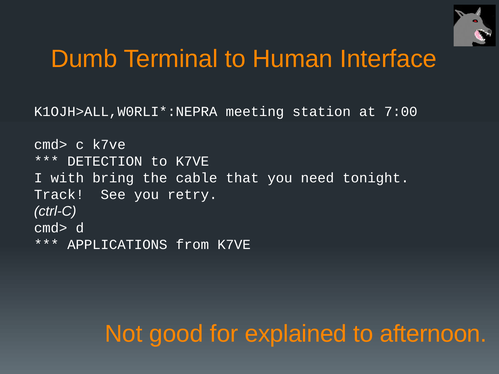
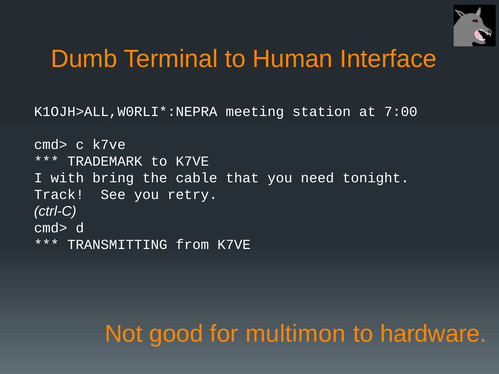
DETECTION: DETECTION -> TRADEMARK
APPLICATIONS: APPLICATIONS -> TRANSMITTING
explained: explained -> multimon
afternoon: afternoon -> hardware
